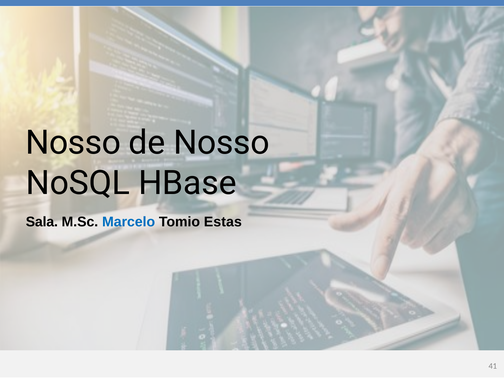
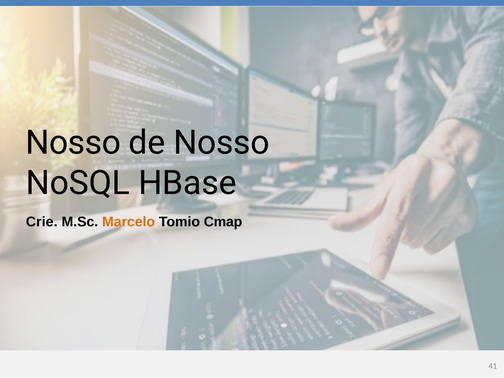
Sala: Sala -> Crie
Marcelo colour: blue -> orange
Estas: Estas -> Cmap
